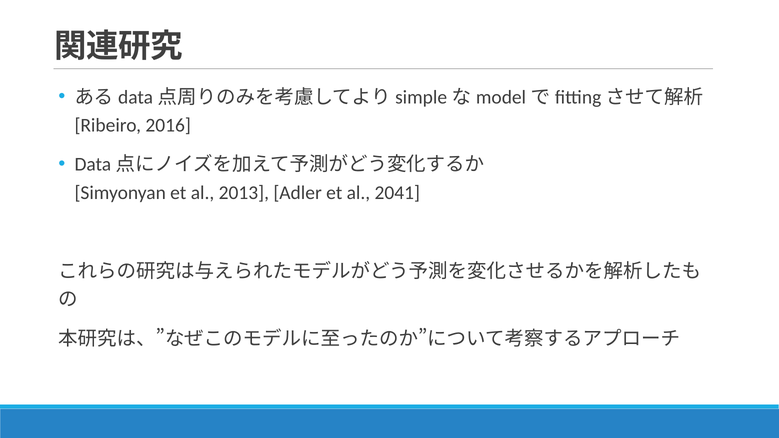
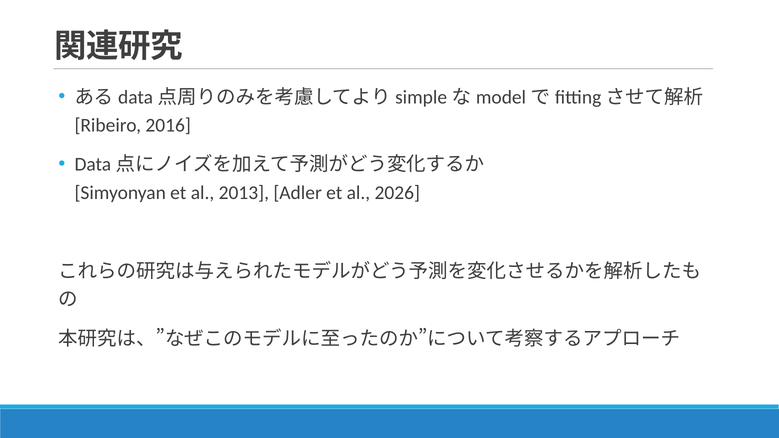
2041: 2041 -> 2026
